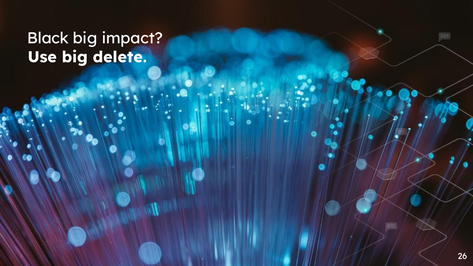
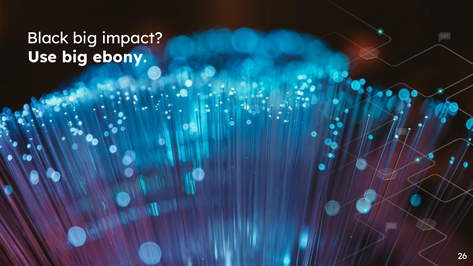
delete: delete -> ebony
